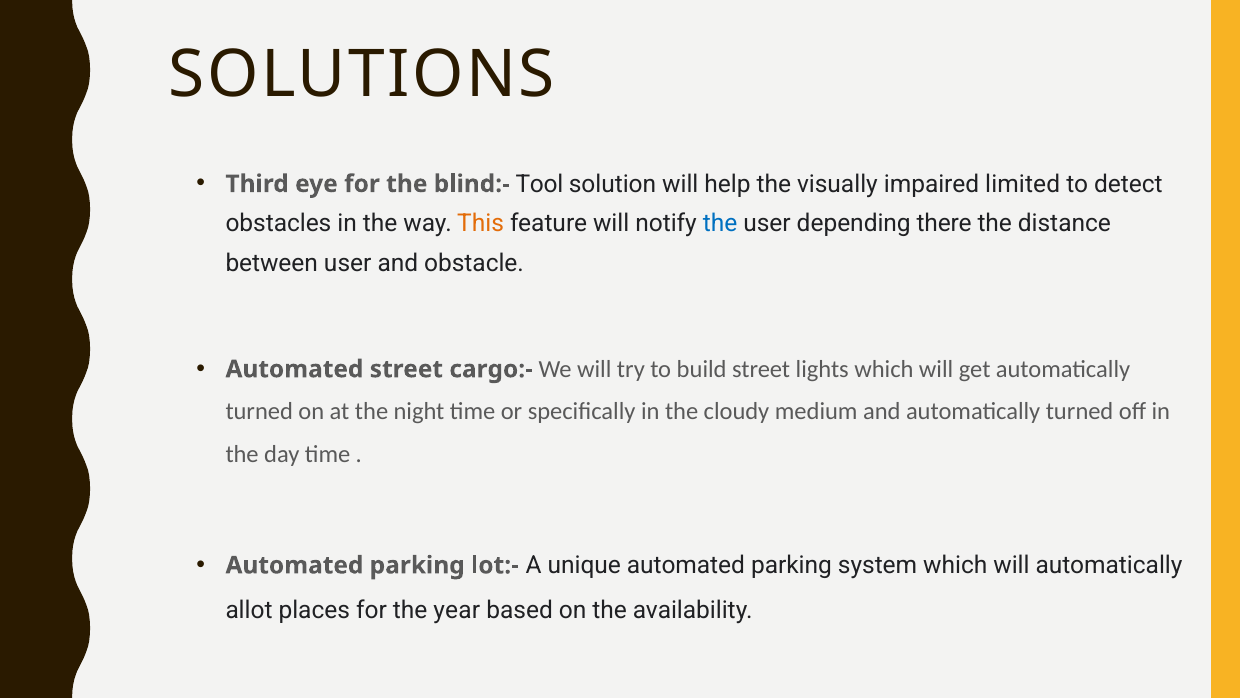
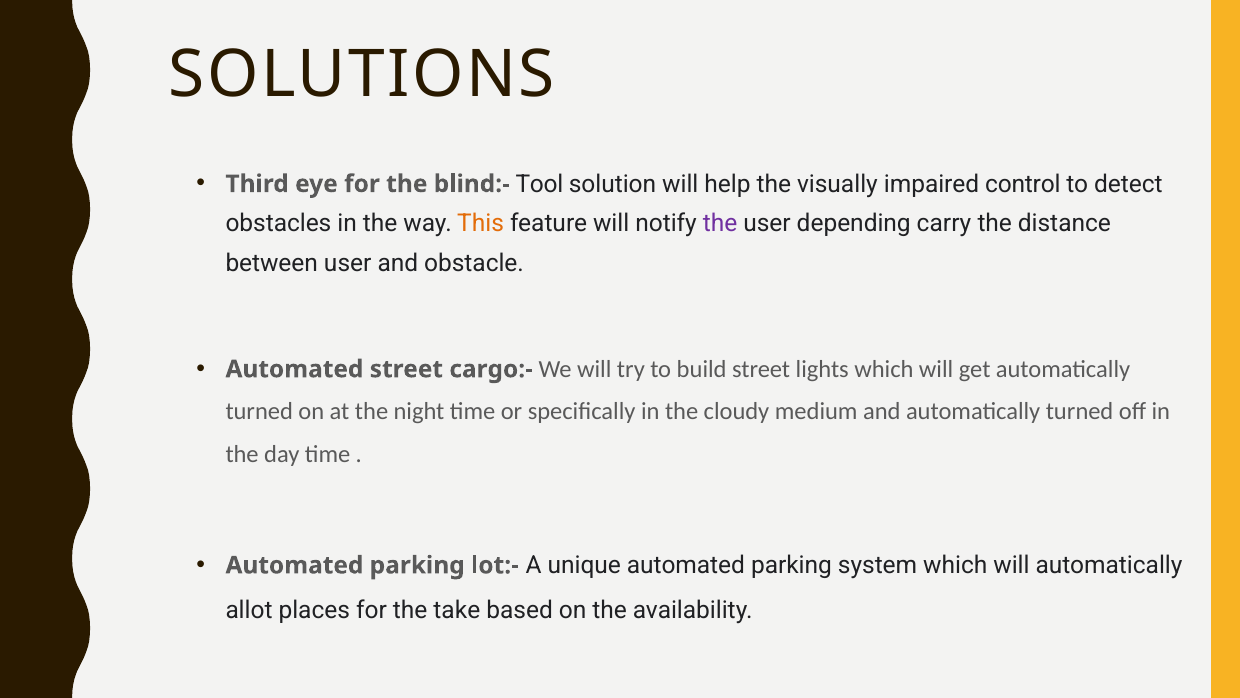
limited: limited -> control
the at (720, 224) colour: blue -> purple
there: there -> carry
year: year -> take
